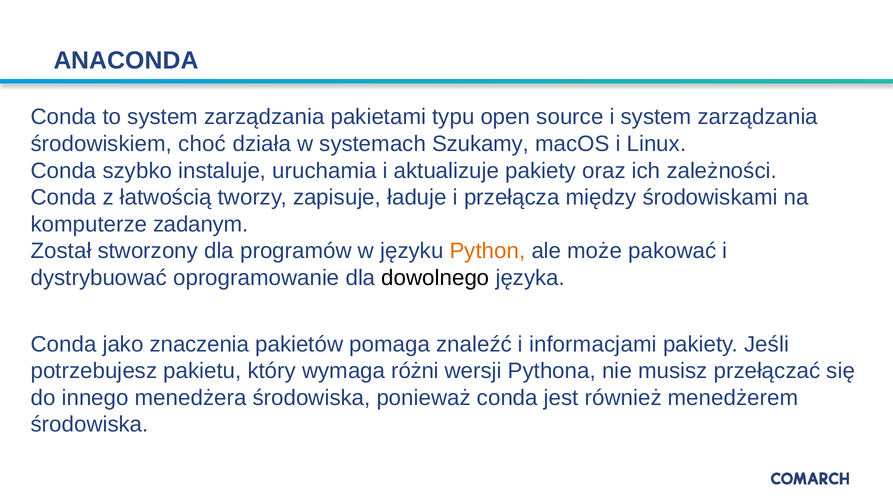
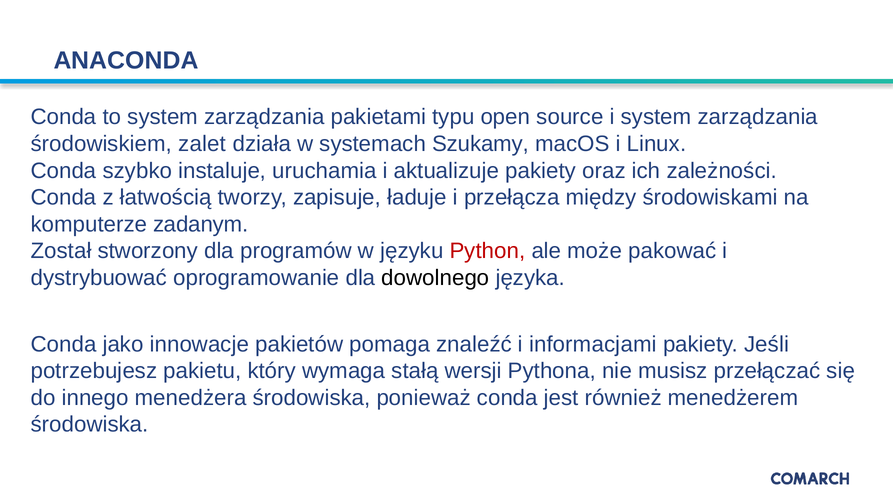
choć: choć -> zalet
Python colour: orange -> red
znaczenia: znaczenia -> innowacje
różni: różni -> stałą
